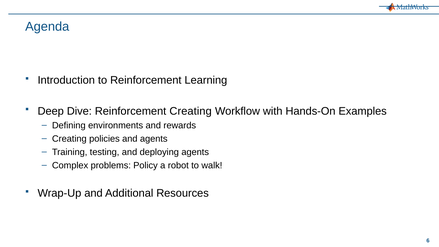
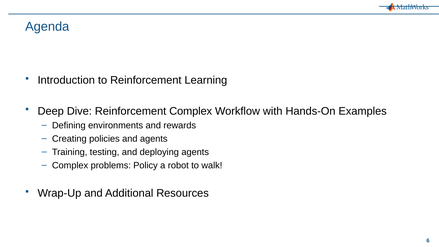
Reinforcement Creating: Creating -> Complex
